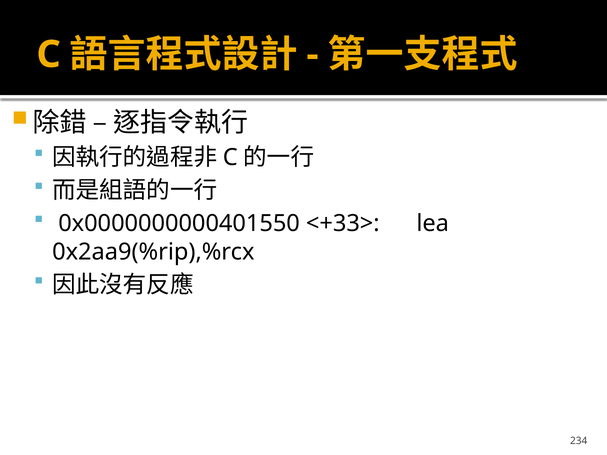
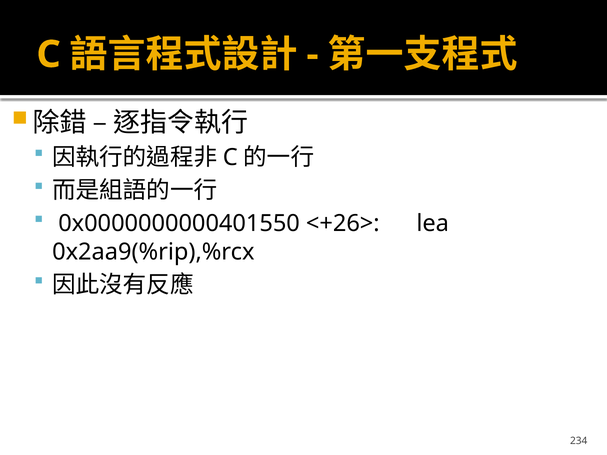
<+33>: <+33> -> <+26>
